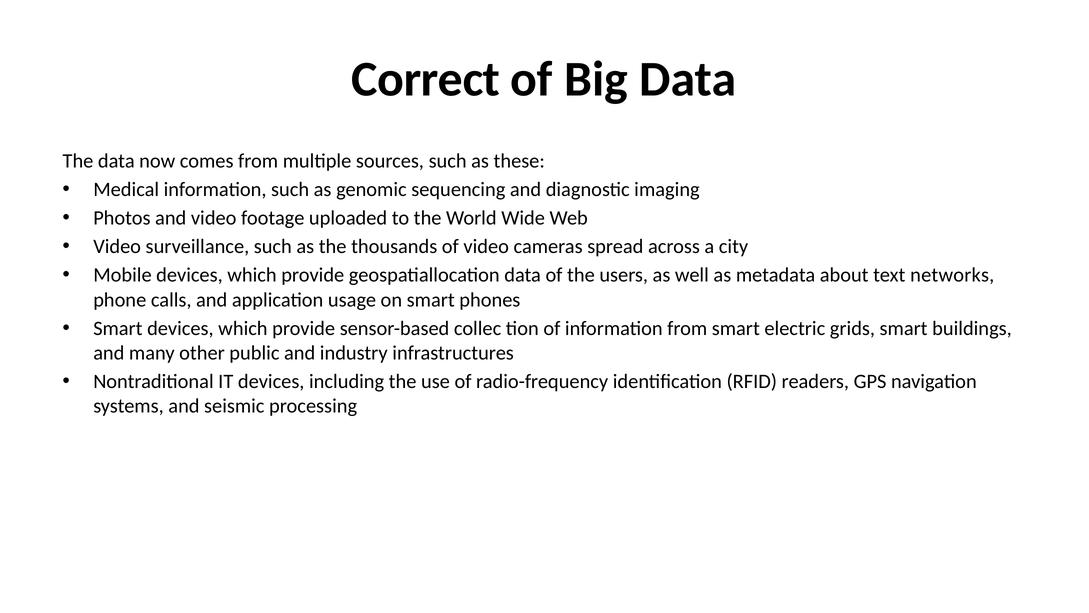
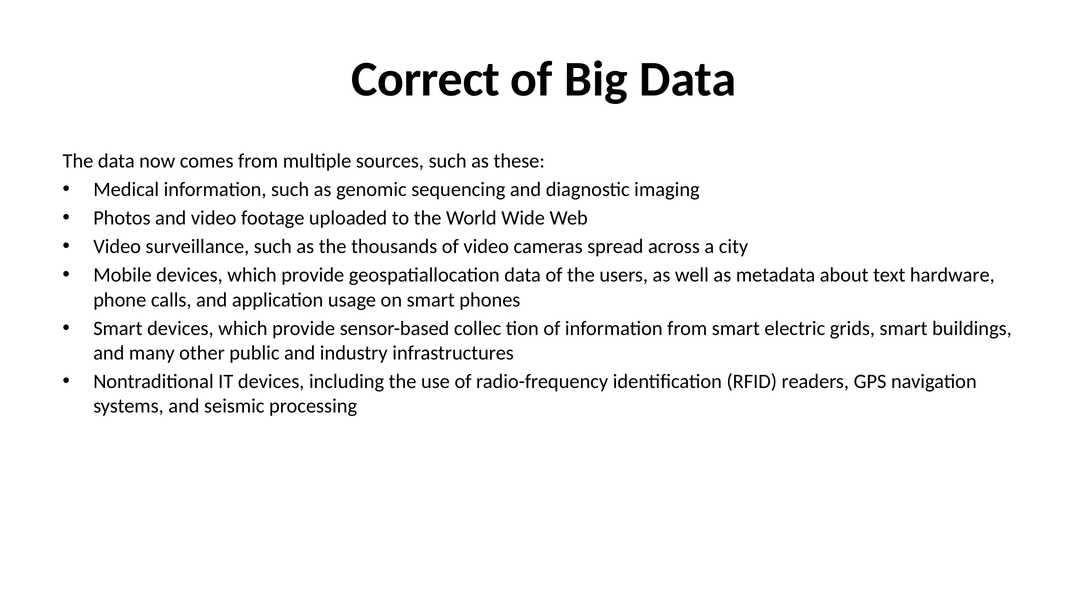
networks: networks -> hardware
